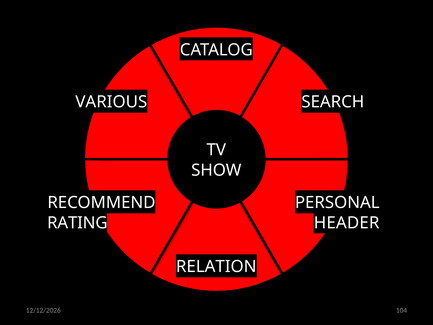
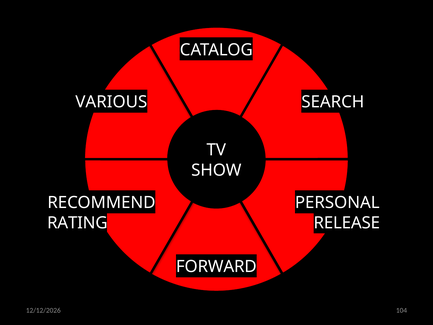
HEADER: HEADER -> RELEASE
RELATION: RELATION -> FORWARD
